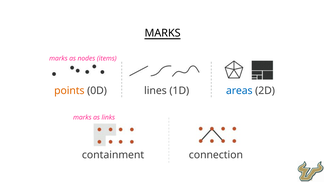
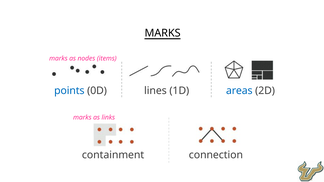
points colour: orange -> blue
